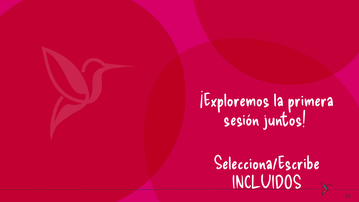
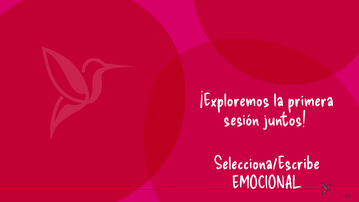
INCLUIDOS: INCLUIDOS -> EMOCIONAL
